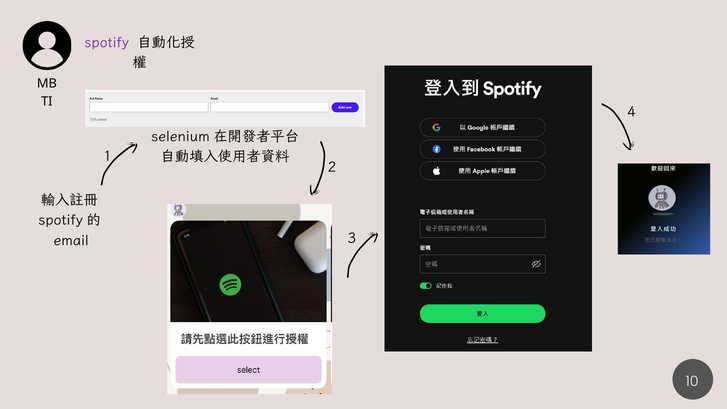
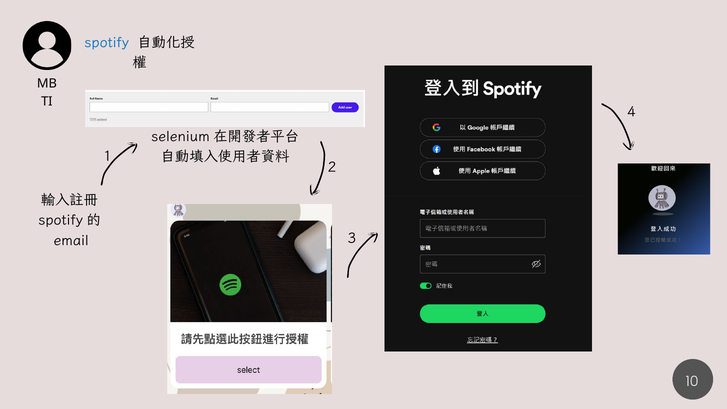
spotify colour: purple -> blue
